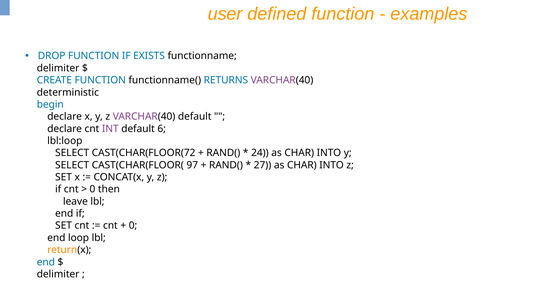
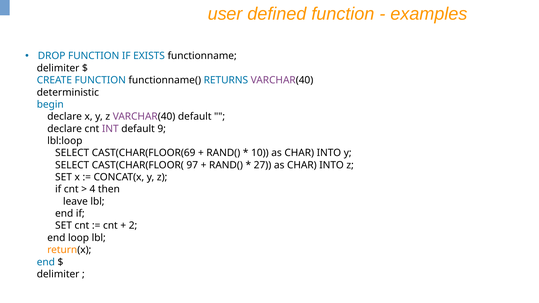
6: 6 -> 9
CAST(CHAR(FLOOR(72: CAST(CHAR(FLOOR(72 -> CAST(CHAR(FLOOR(69
24: 24 -> 10
0 at (92, 189): 0 -> 4
0 at (133, 226): 0 -> 2
